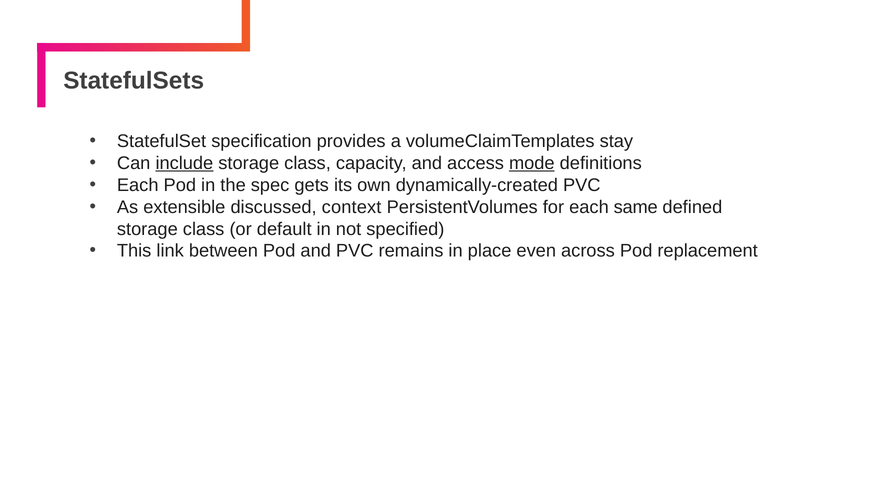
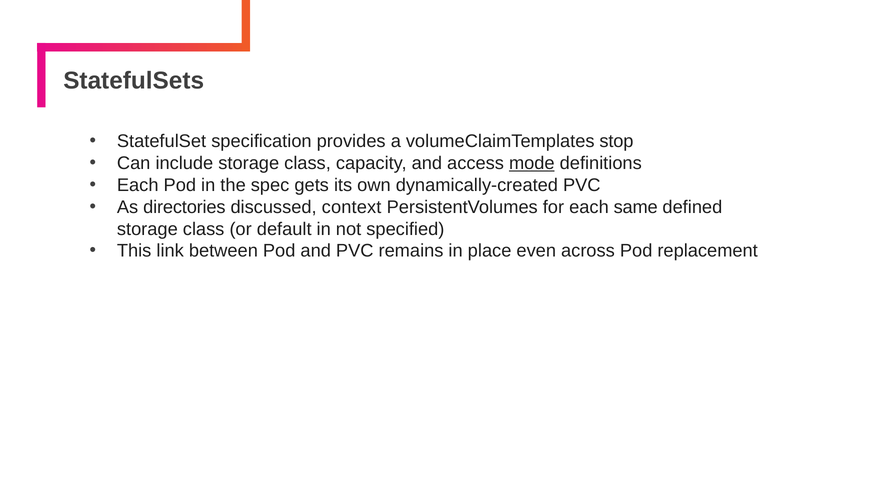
stay: stay -> stop
include underline: present -> none
extensible: extensible -> directories
